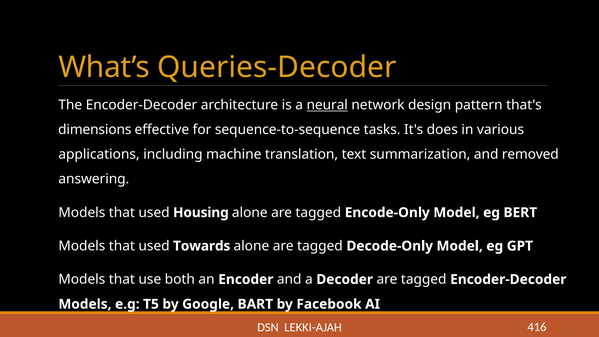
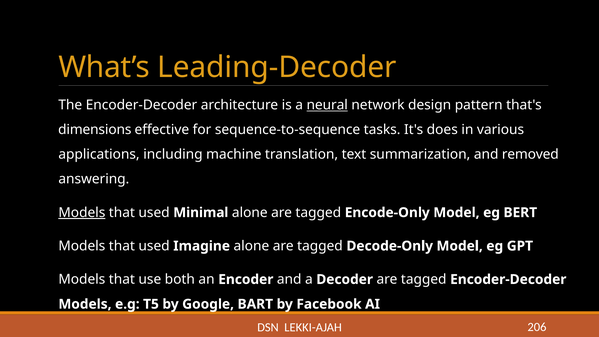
Queries-Decoder: Queries-Decoder -> Leading-Decoder
Models at (82, 213) underline: none -> present
Housing: Housing -> Minimal
Towards: Towards -> Imagine
416: 416 -> 206
